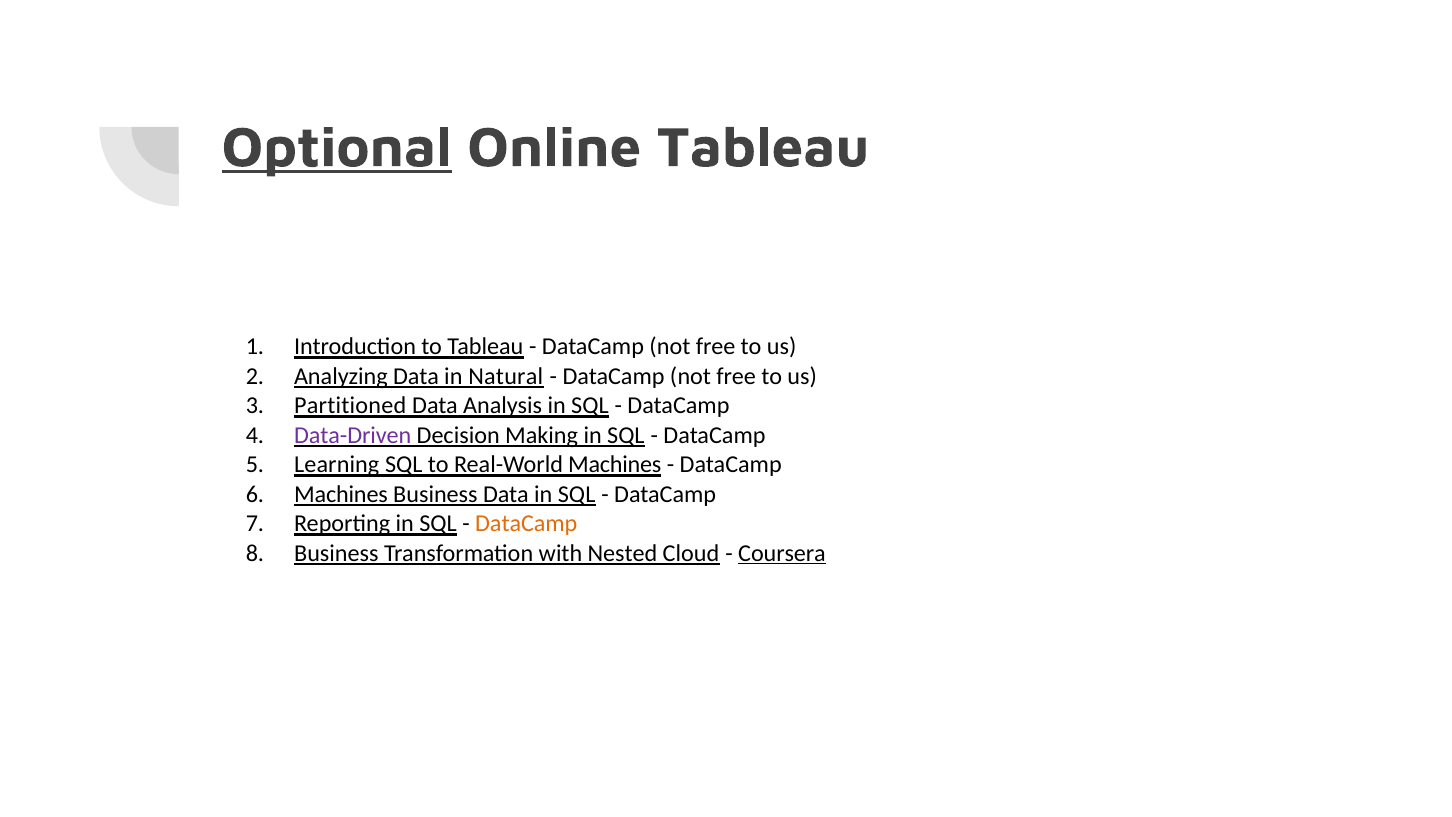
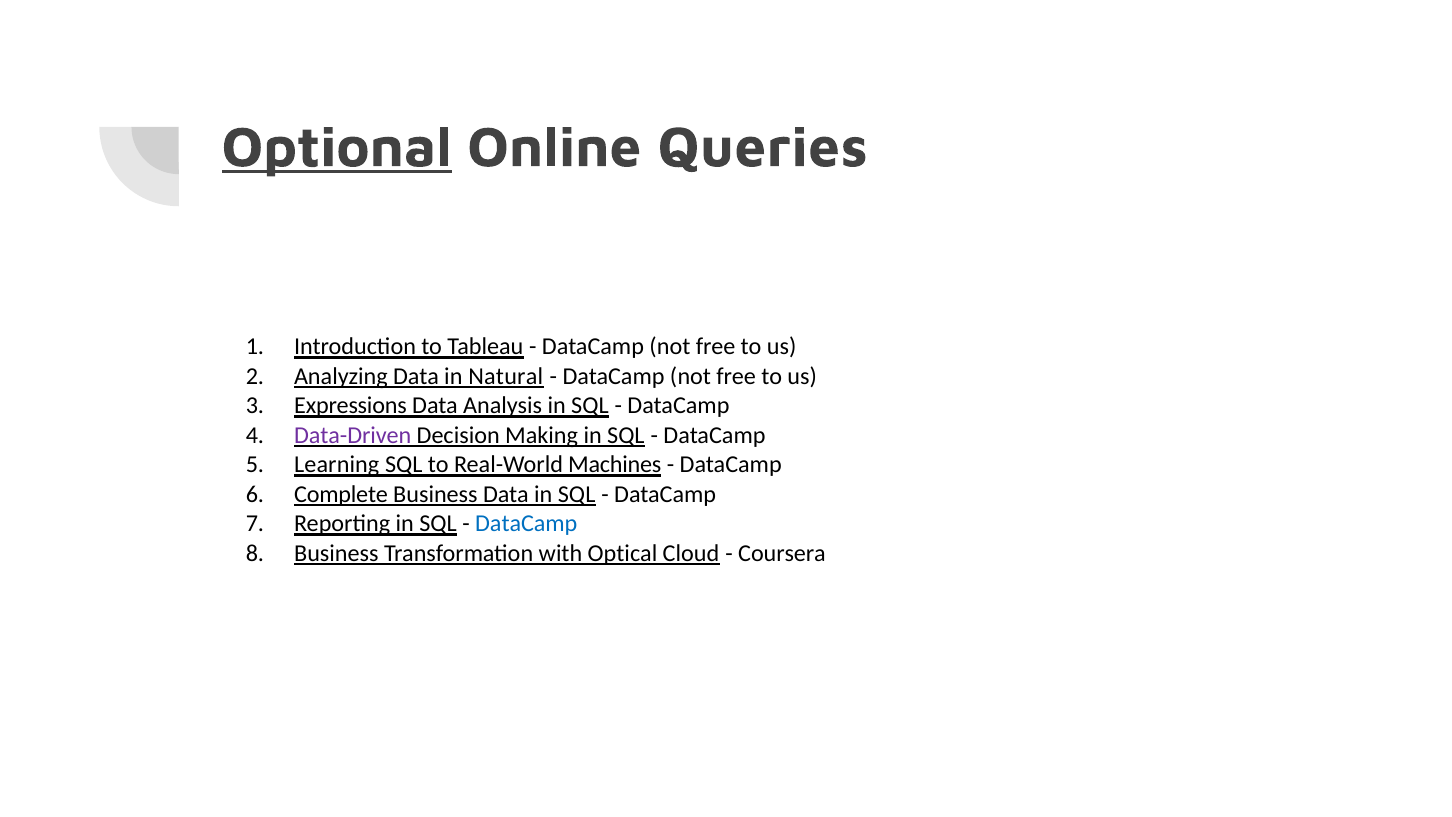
Online Tableau: Tableau -> Queries
Partitioned: Partitioned -> Expressions
Machines at (341, 494): Machines -> Complete
DataCamp at (526, 524) colour: orange -> blue
Nested: Nested -> Optical
Coursera underline: present -> none
